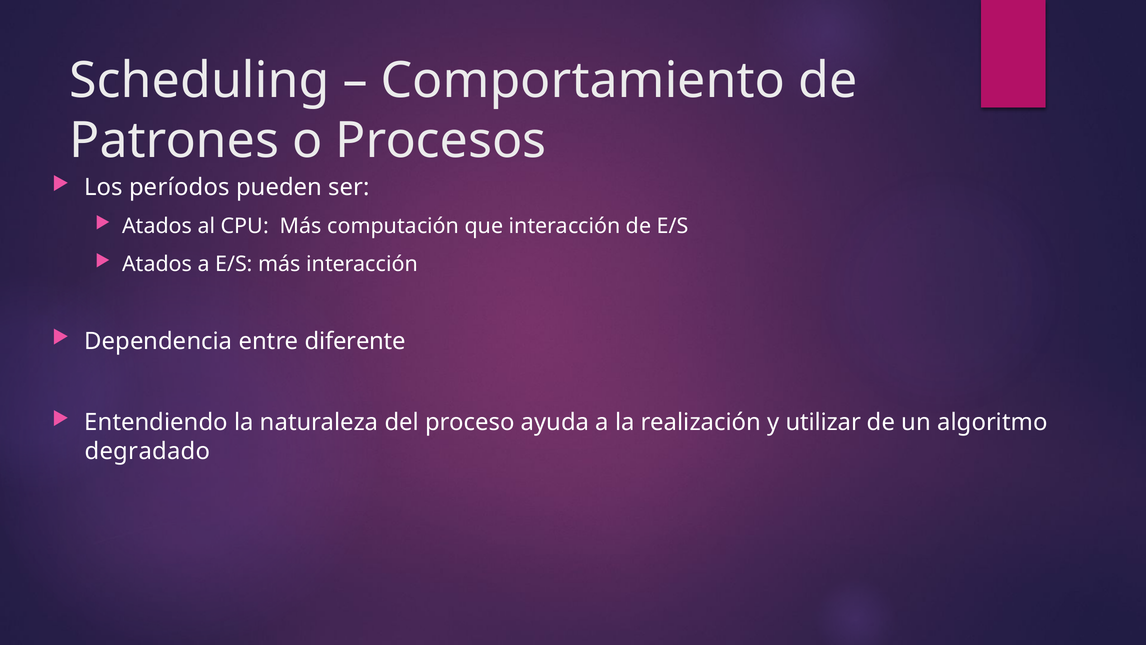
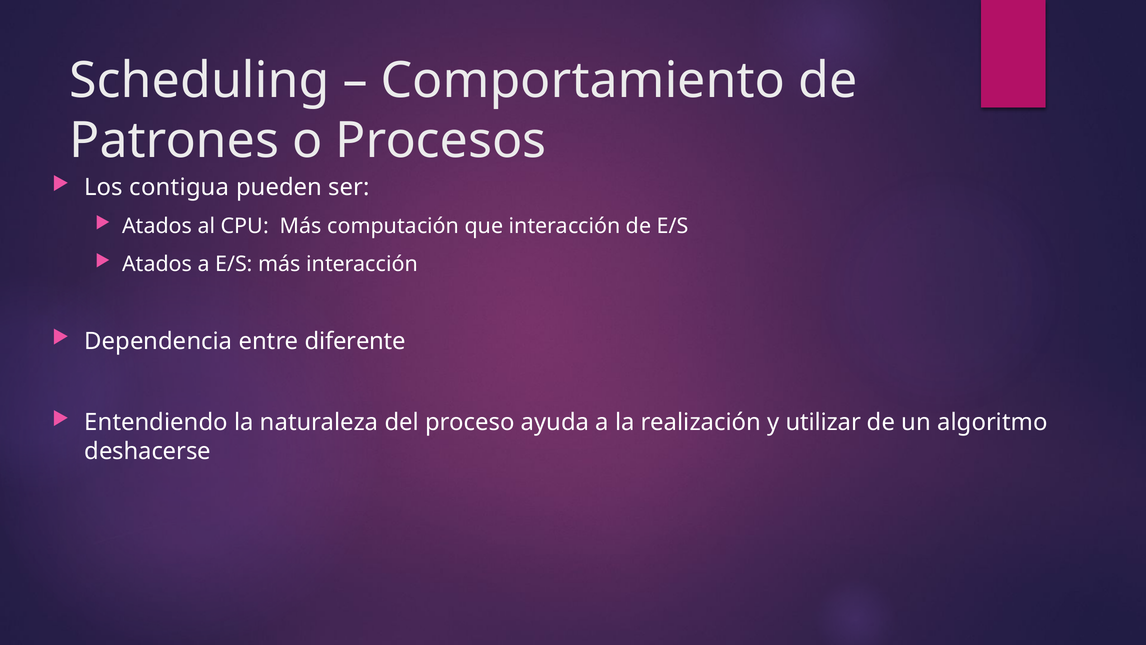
períodos: períodos -> contigua
degradado: degradado -> deshacerse
